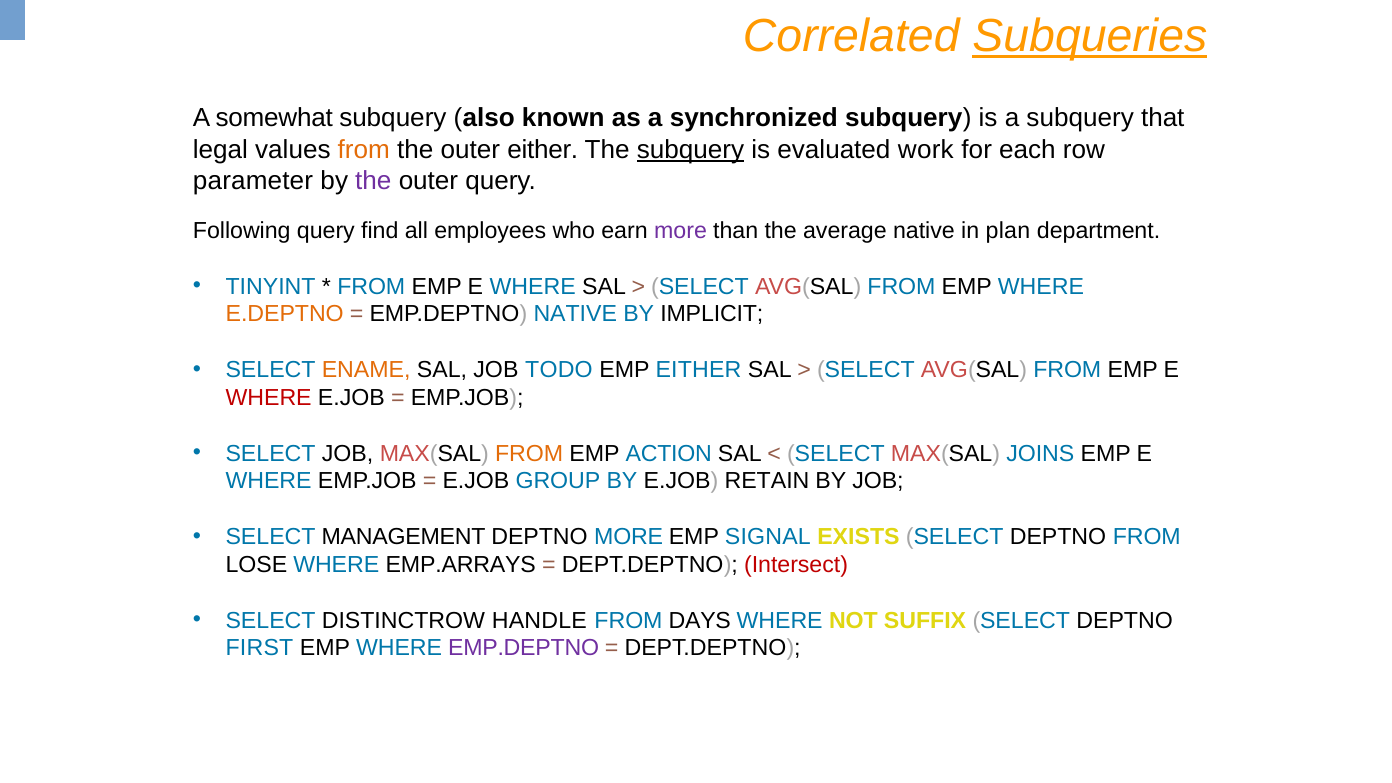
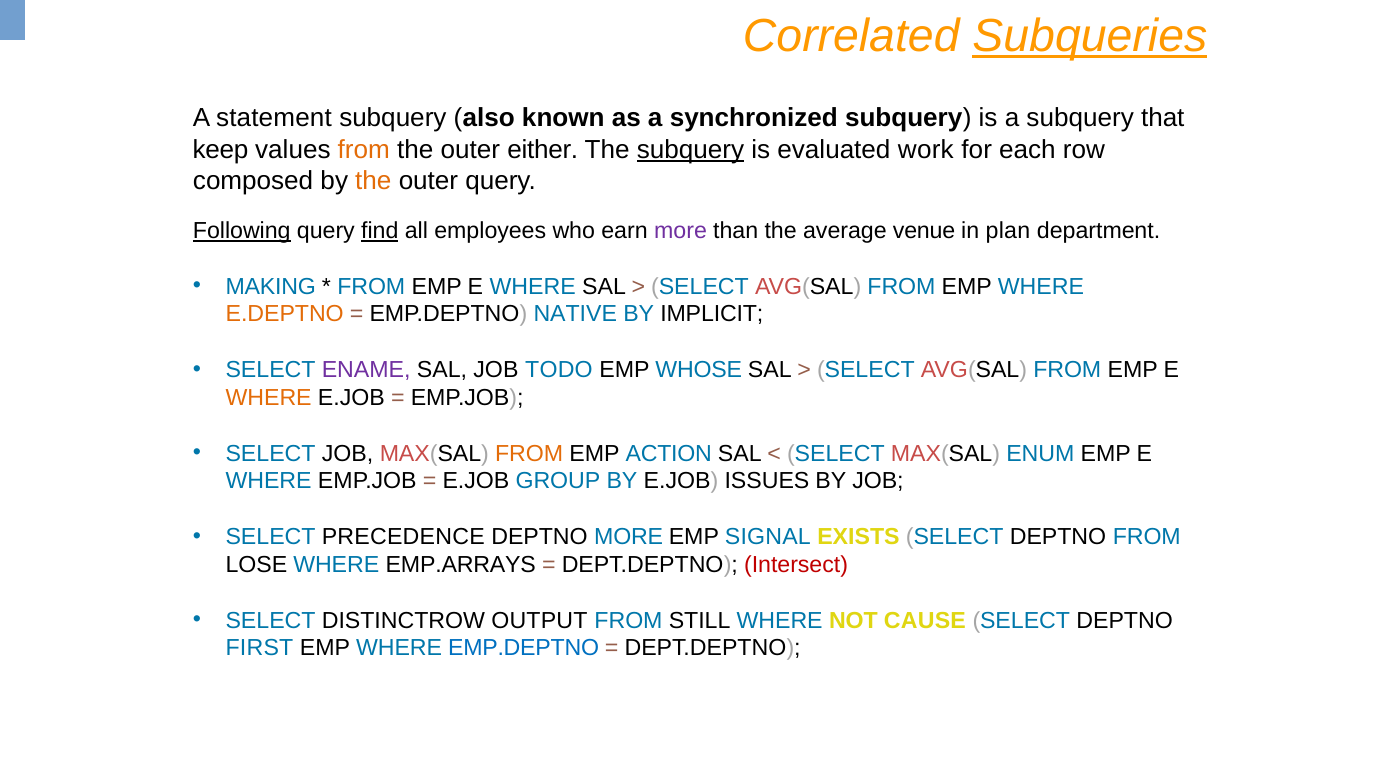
somewhat: somewhat -> statement
legal: legal -> keep
parameter: parameter -> composed
the at (373, 181) colour: purple -> orange
Following underline: none -> present
find underline: none -> present
average native: native -> venue
TINYINT: TINYINT -> MAKING
ENAME colour: orange -> purple
EMP EITHER: EITHER -> WHOSE
WHERE at (269, 398) colour: red -> orange
JOINS: JOINS -> ENUM
RETAIN: RETAIN -> ISSUES
MANAGEMENT: MANAGEMENT -> PRECEDENCE
HANDLE: HANDLE -> OUTPUT
DAYS: DAYS -> STILL
SUFFIX: SUFFIX -> CAUSE
EMP.DEPTNO at (524, 648) colour: purple -> blue
